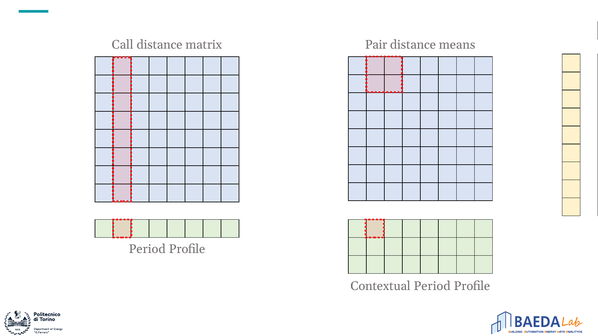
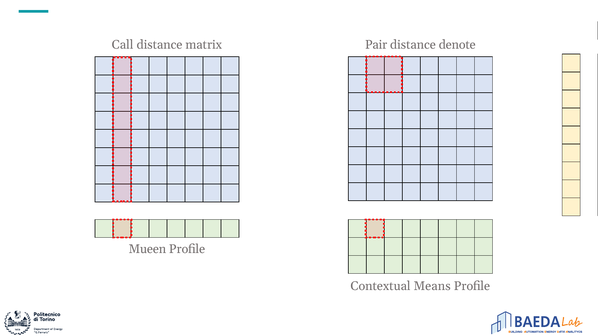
means: means -> denote
Period at (147, 249): Period -> Mueen
Contextual Period: Period -> Means
